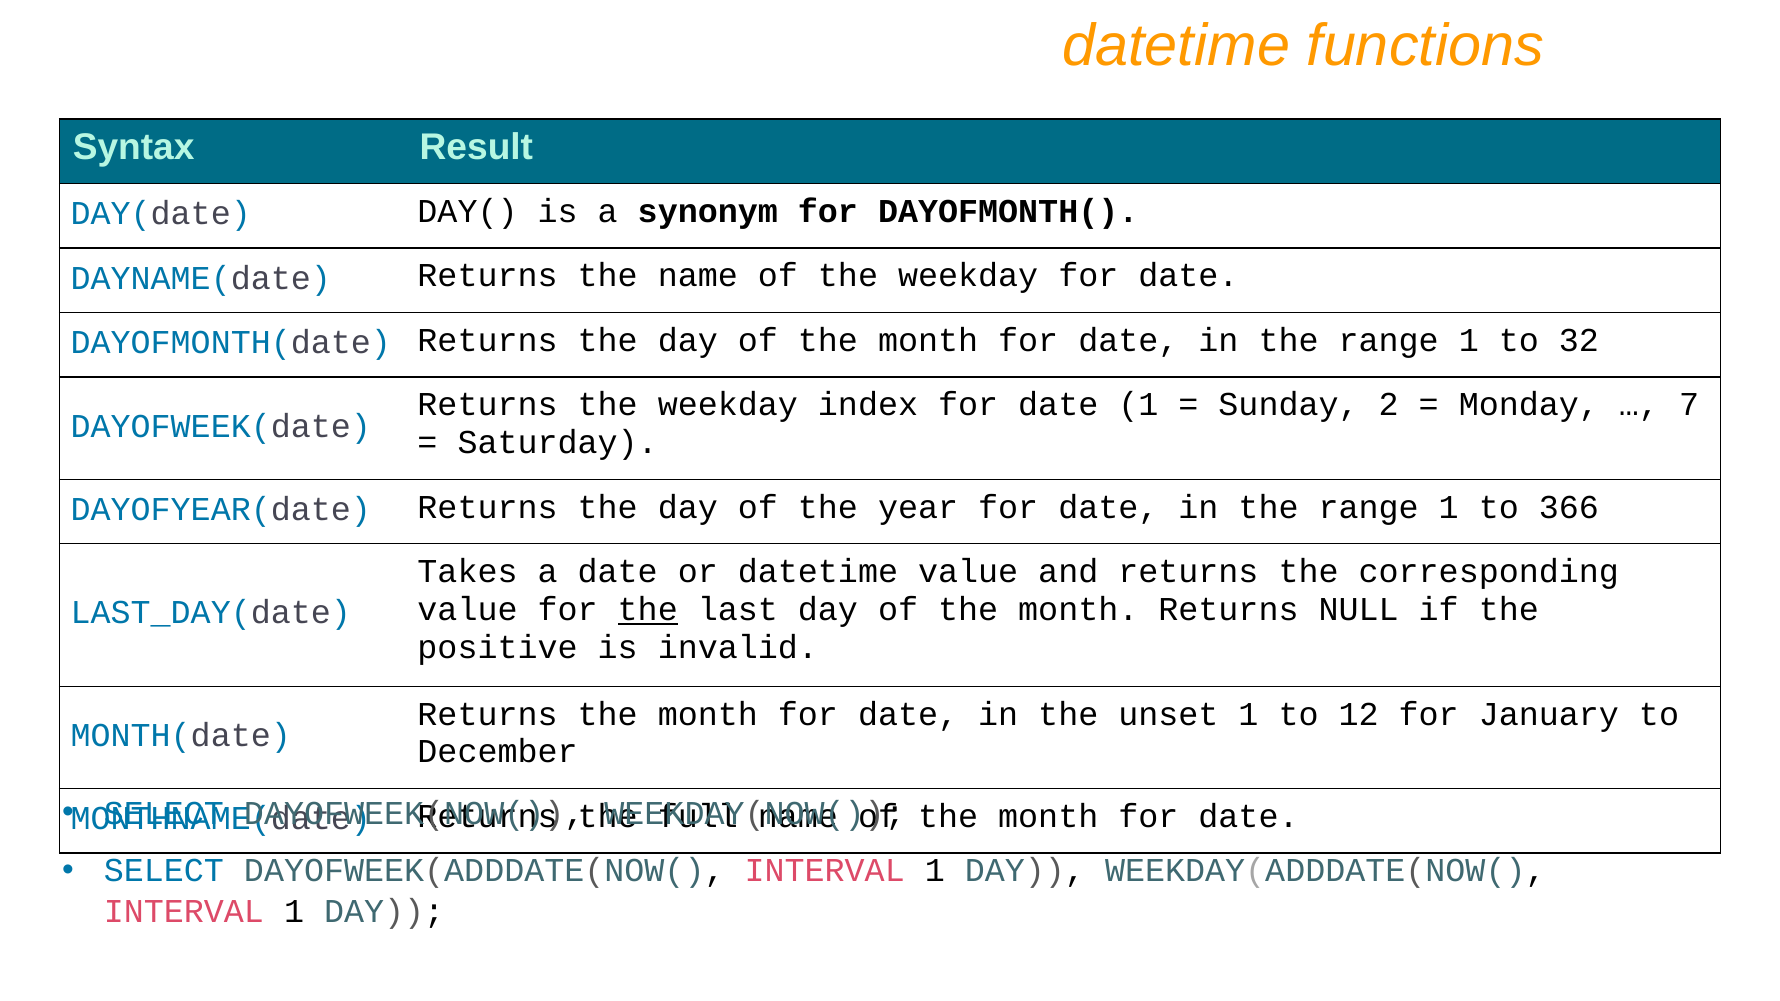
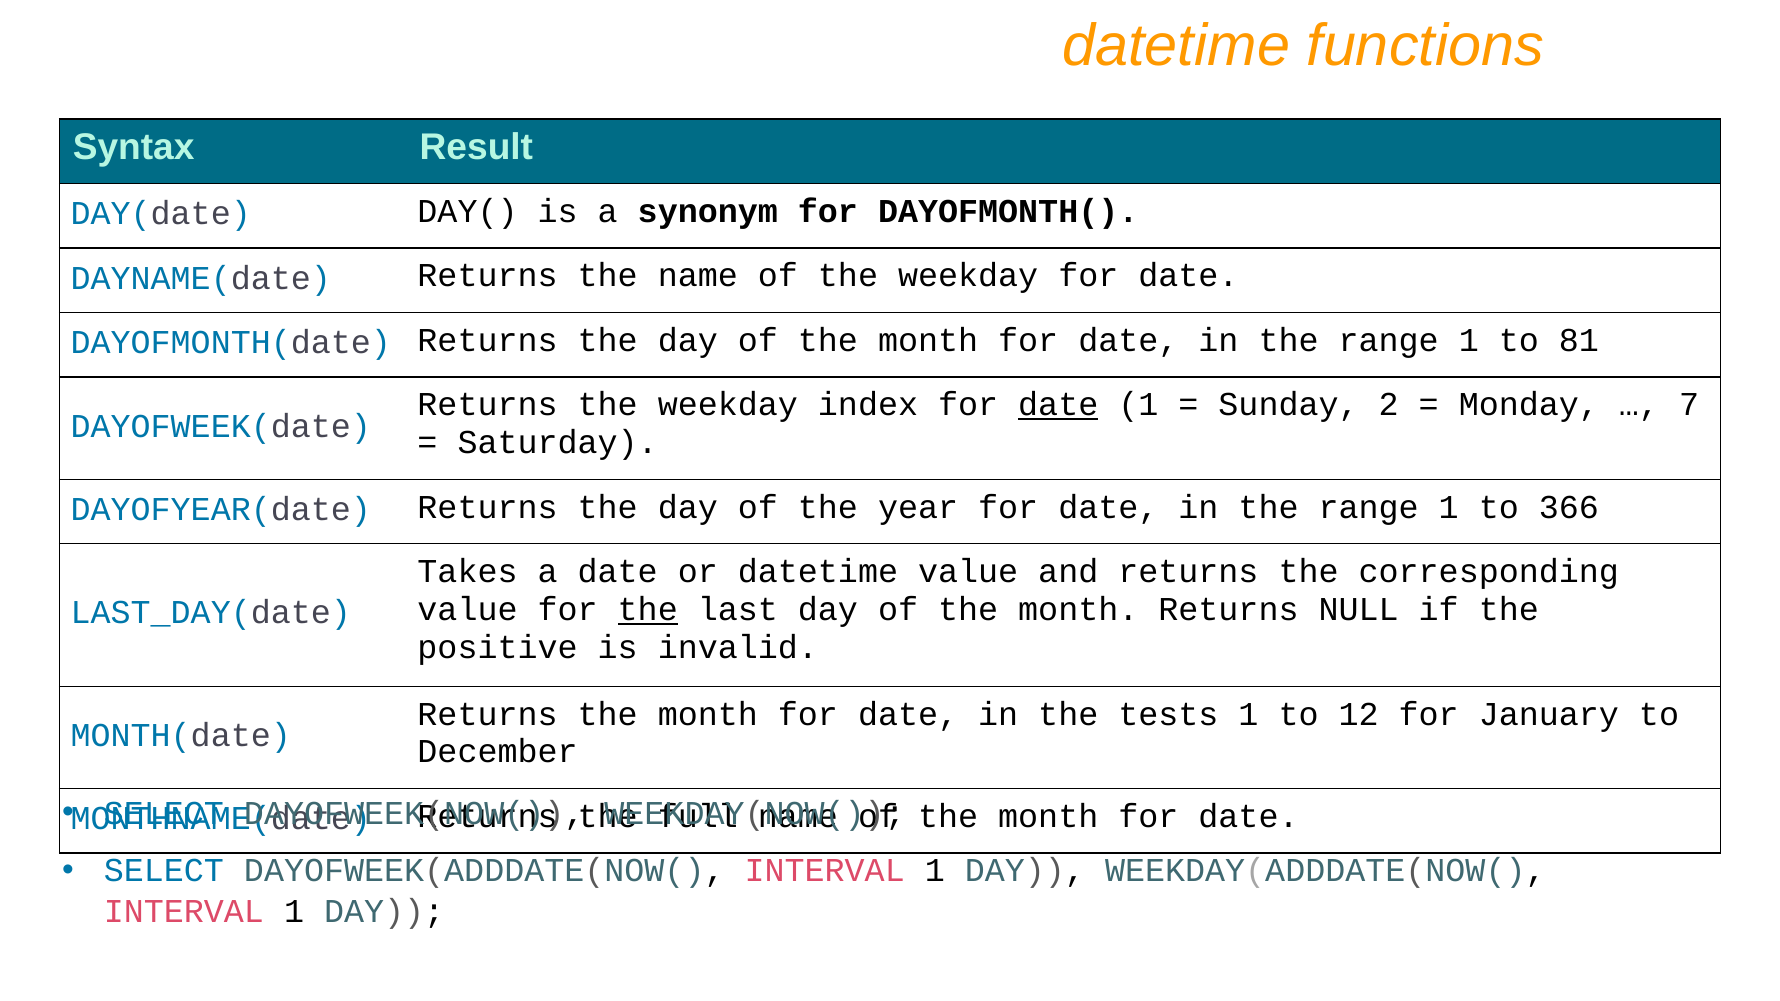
32: 32 -> 81
date at (1058, 405) underline: none -> present
unset: unset -> tests
